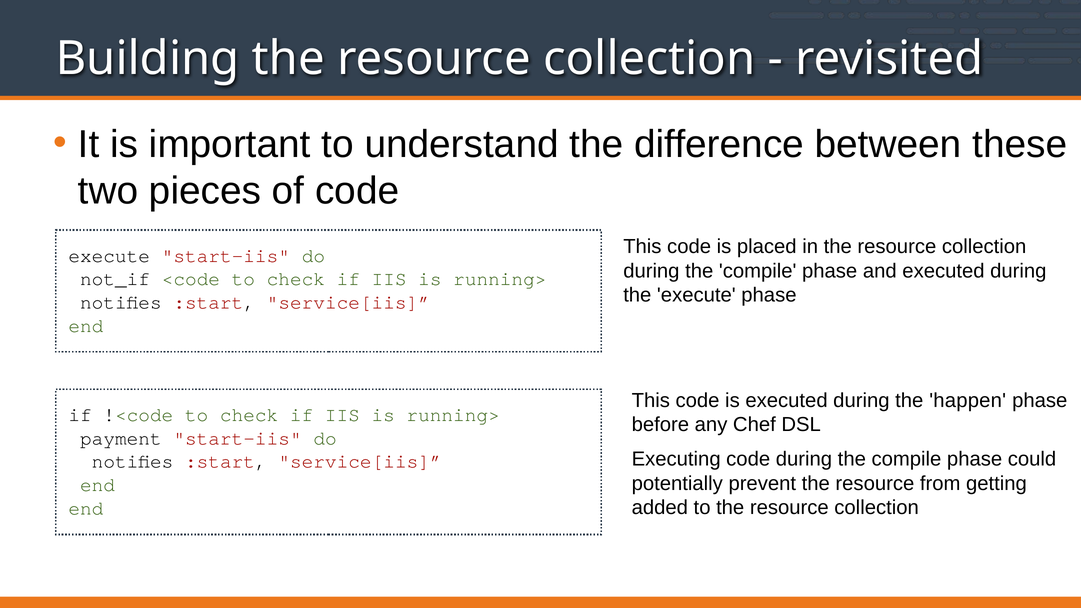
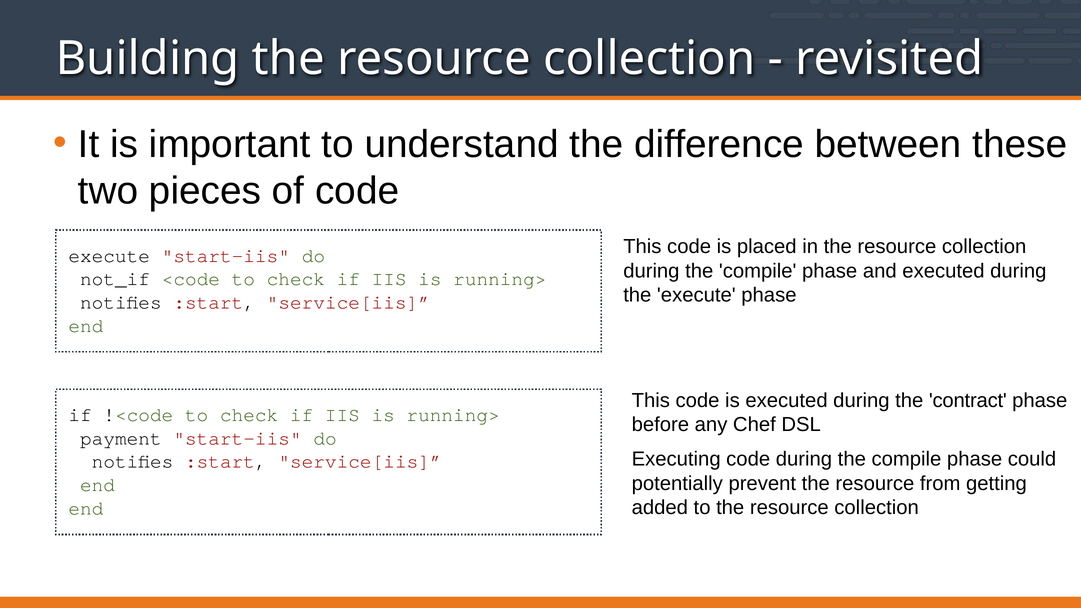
happen: happen -> contract
